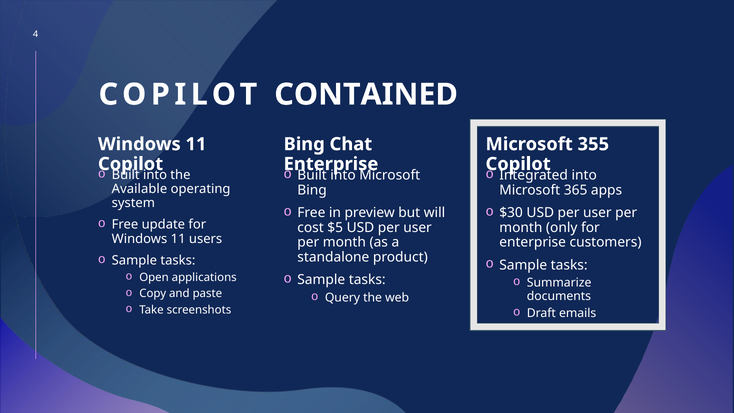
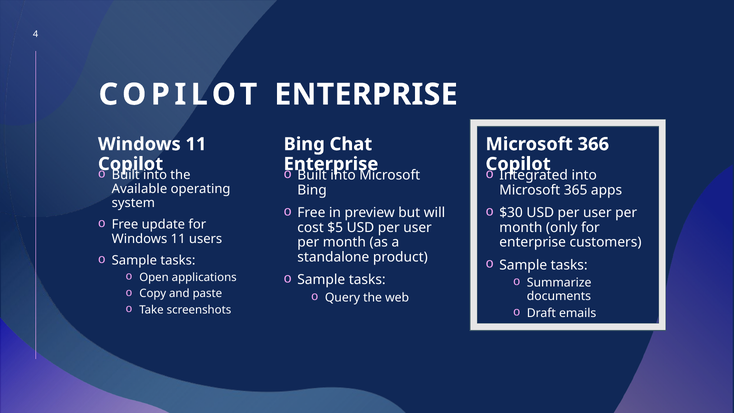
COPILOT CONTAINED: CONTAINED -> ENTERPRISE
355: 355 -> 366
